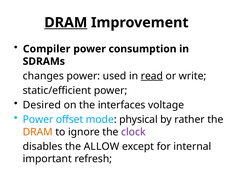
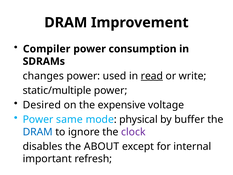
DRAM at (66, 23) underline: present -> none
static/efficient: static/efficient -> static/multiple
interfaces: interfaces -> expensive
offset: offset -> same
rather: rather -> buffer
DRAM at (38, 132) colour: orange -> blue
ALLOW: ALLOW -> ABOUT
